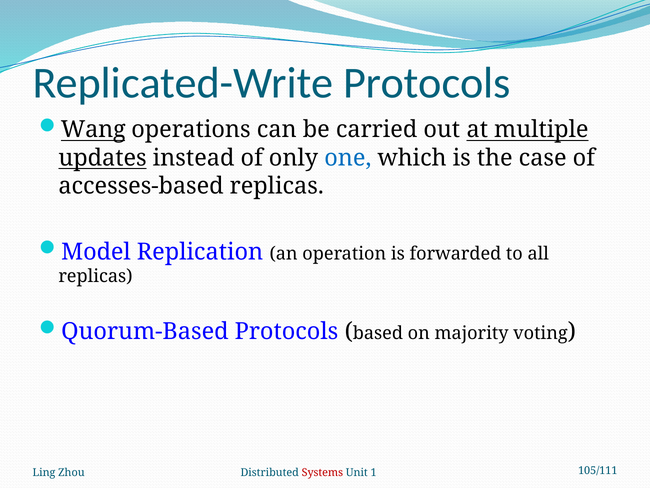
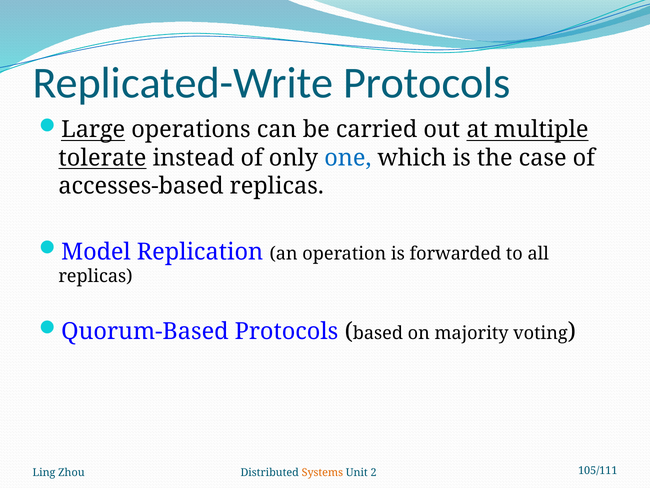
Wang: Wang -> Large
updates: updates -> tolerate
Systems colour: red -> orange
1: 1 -> 2
